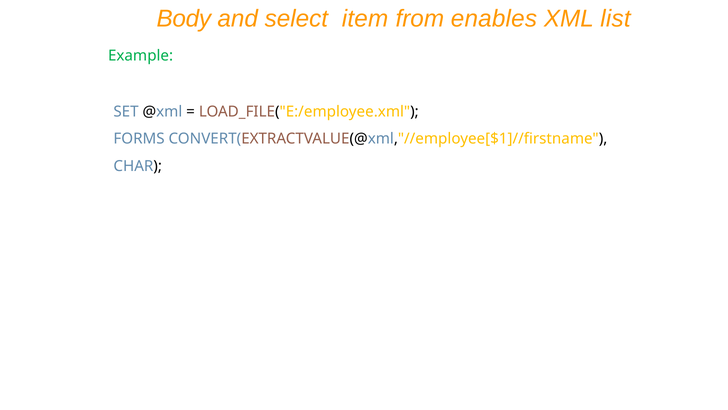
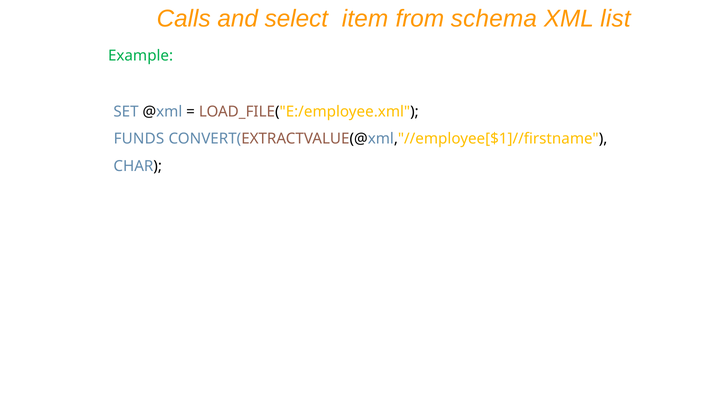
Body: Body -> Calls
enables: enables -> schema
FORMS: FORMS -> FUNDS
